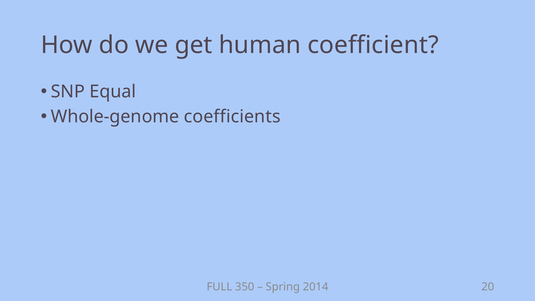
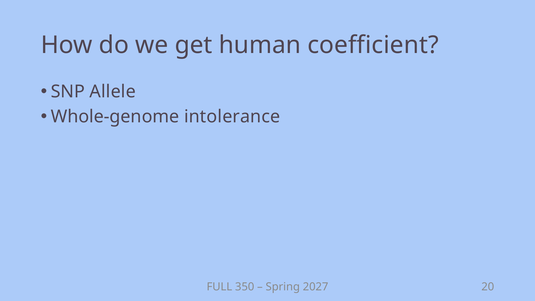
Equal: Equal -> Allele
coefficients: coefficients -> intolerance
2014: 2014 -> 2027
